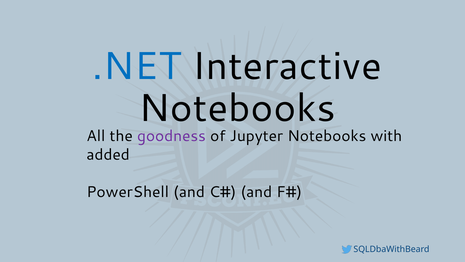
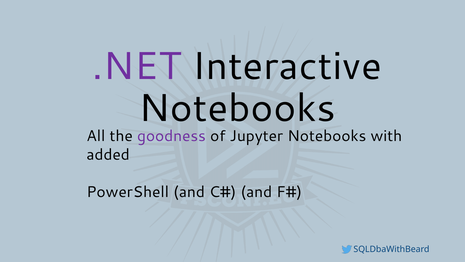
.NET colour: blue -> purple
